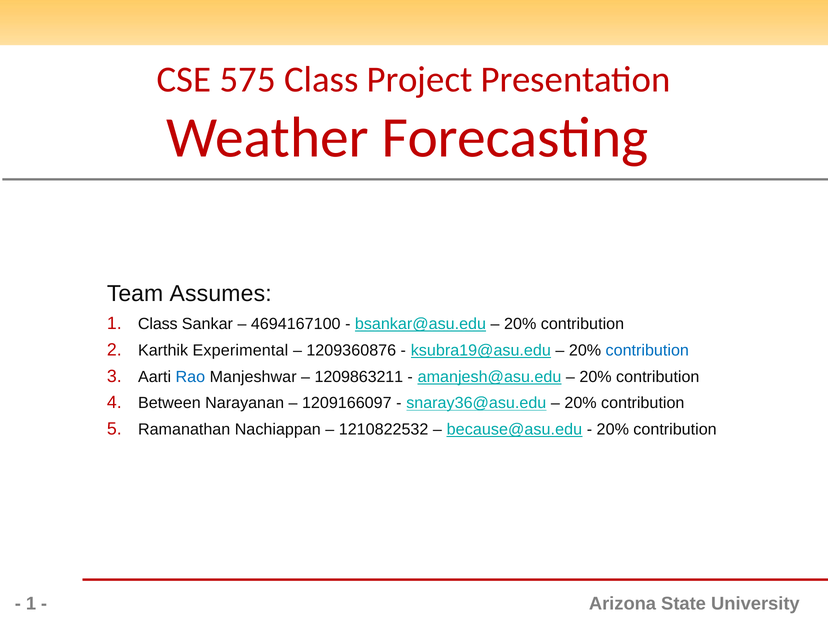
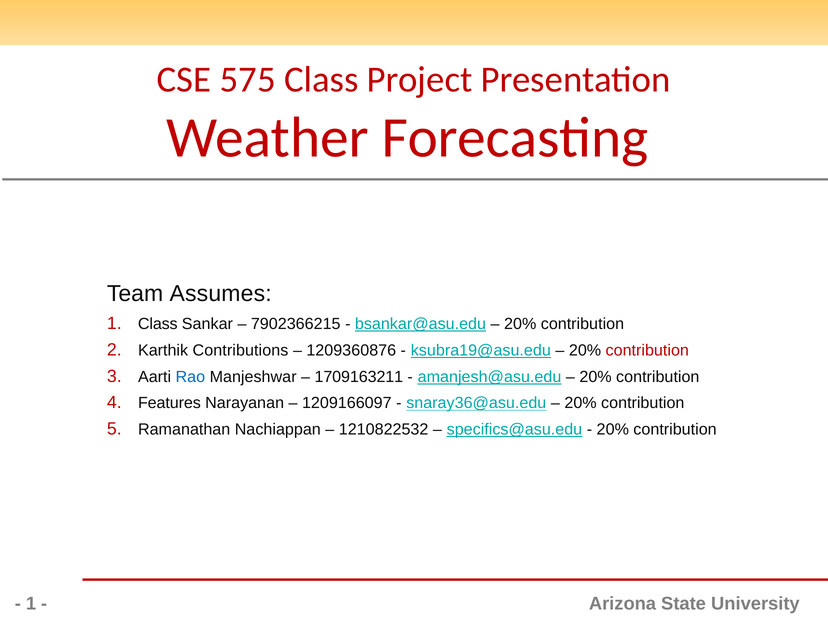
4694167100: 4694167100 -> 7902366215
Experimental: Experimental -> Contributions
contribution at (647, 350) colour: blue -> red
1209863211: 1209863211 -> 1709163211
Between: Between -> Features
because@asu.edu: because@asu.edu -> specifics@asu.edu
